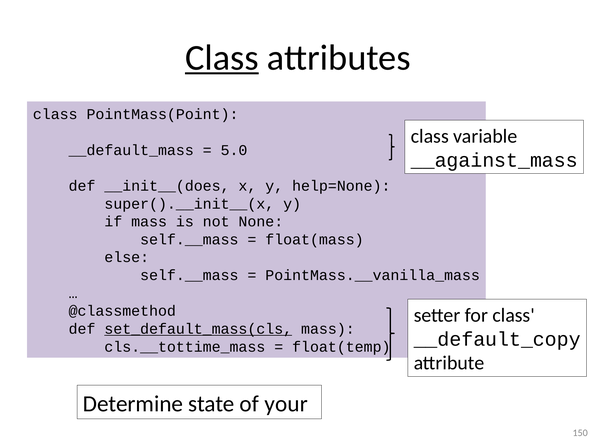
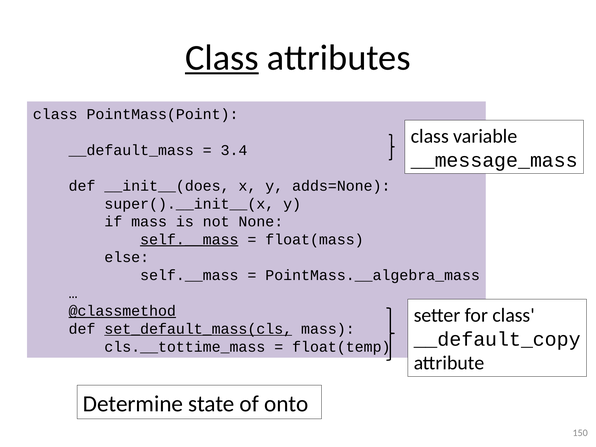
5.0: 5.0 -> 3.4
__against_mass: __against_mass -> __message_mass
help=None: help=None -> adds=None
self.__mass at (189, 240) underline: none -> present
PointMass.__vanilla_mass: PointMass.__vanilla_mass -> PointMass.__algebra_mass
@classmethod underline: none -> present
your: your -> onto
